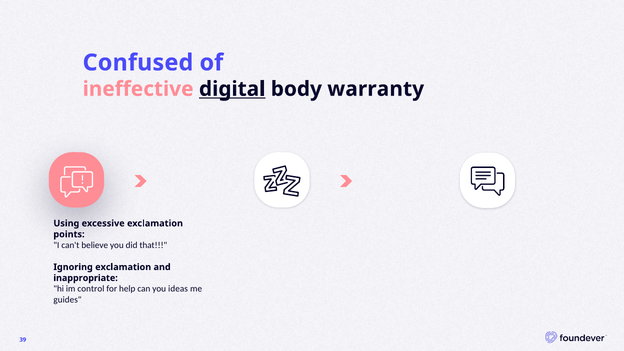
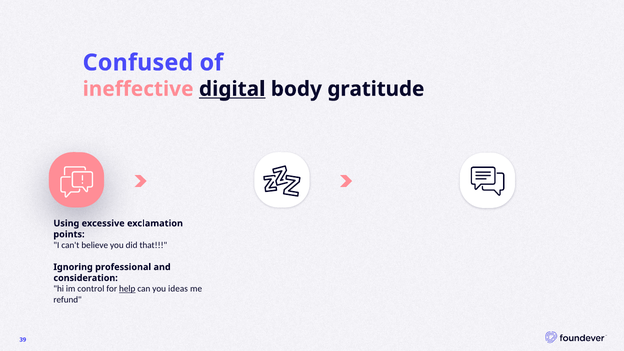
warranty: warranty -> gratitude
Ignoring exclamation: exclamation -> professional
inappropriate: inappropriate -> consideration
help underline: none -> present
guides: guides -> refund
